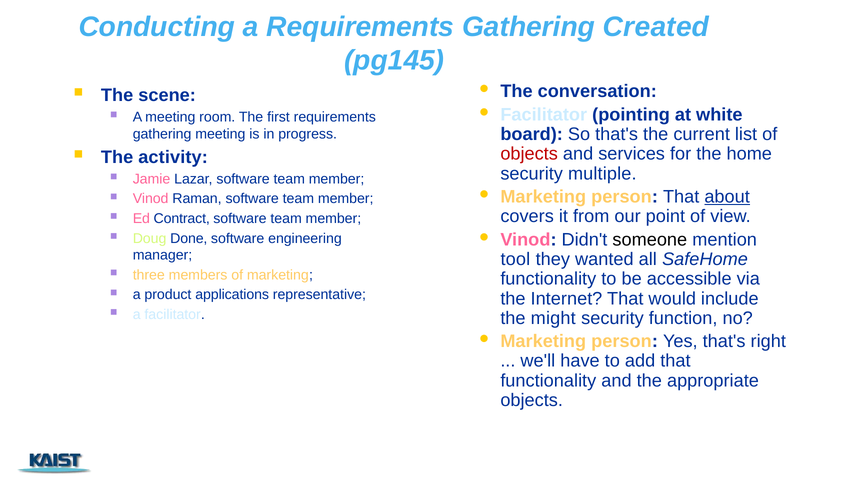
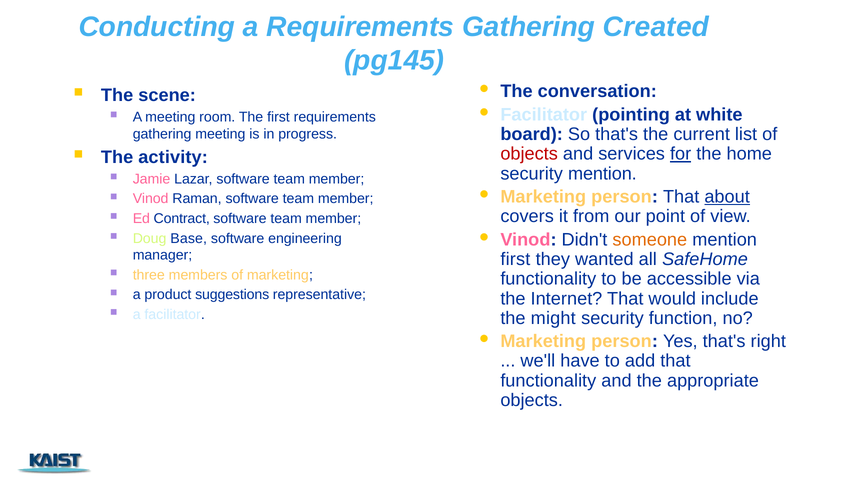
for underline: none -> present
security multiple: multiple -> mention
Done: Done -> Base
someone colour: black -> orange
tool at (515, 259): tool -> first
applications: applications -> suggestions
